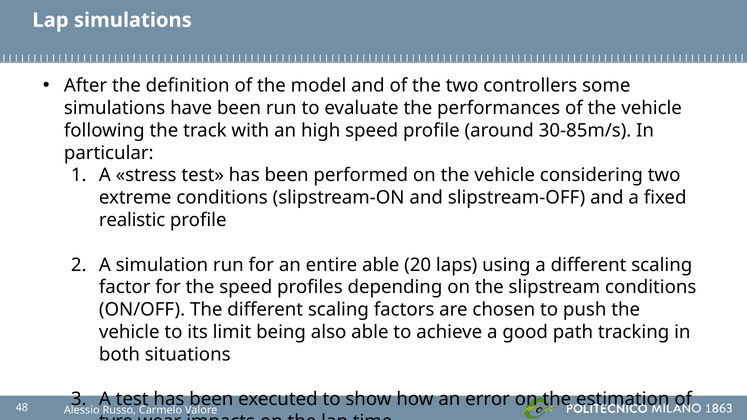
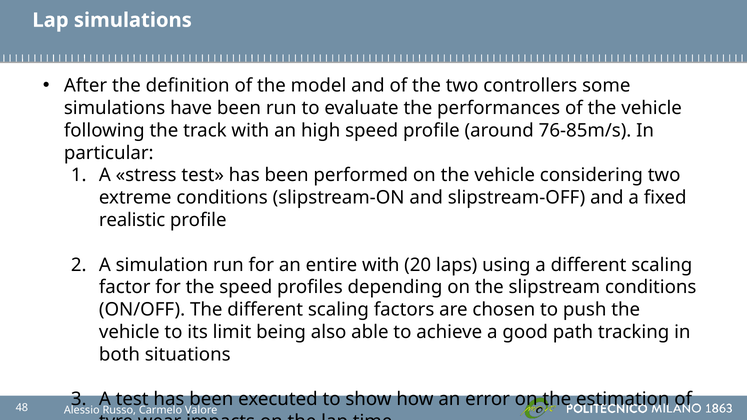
30-85m/s: 30-85m/s -> 76-85m/s
entire able: able -> with
